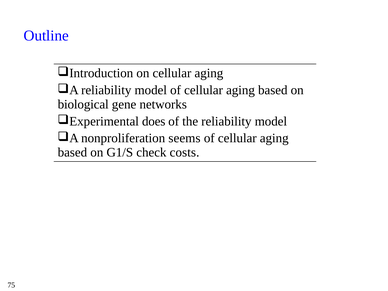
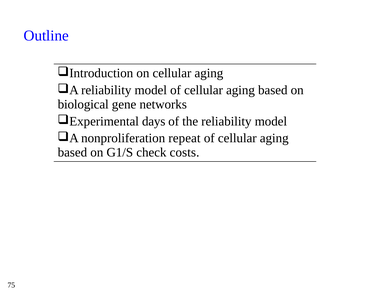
does: does -> days
seems: seems -> repeat
